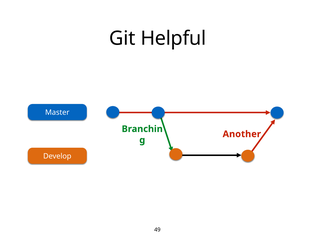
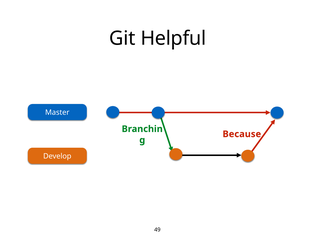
Another: Another -> Because
